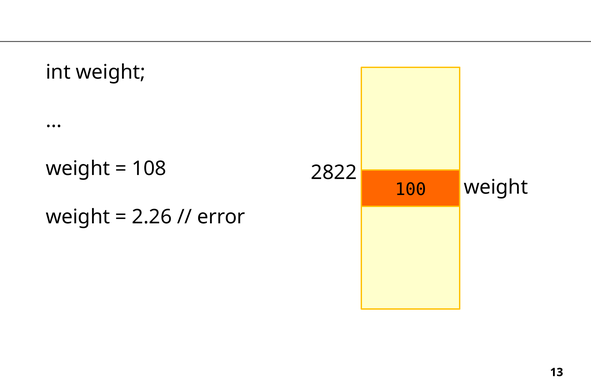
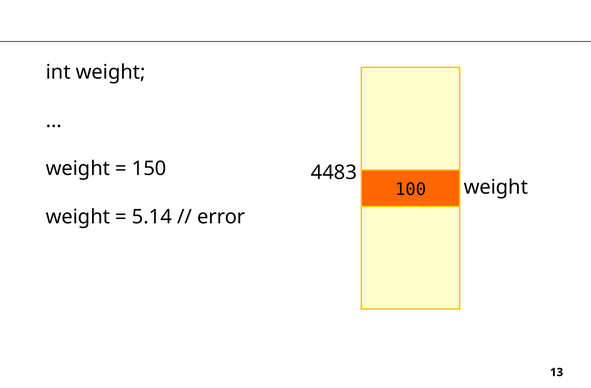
108: 108 -> 150
2822: 2822 -> 4483
2.26: 2.26 -> 5.14
